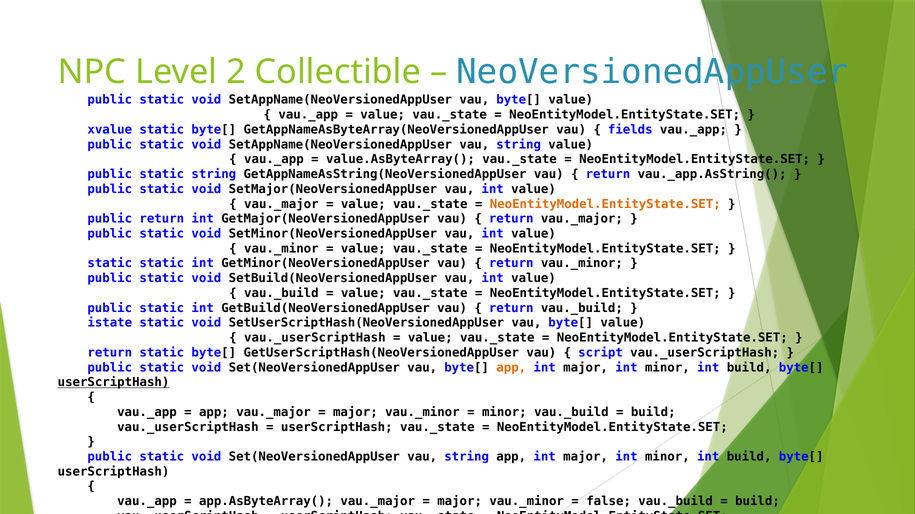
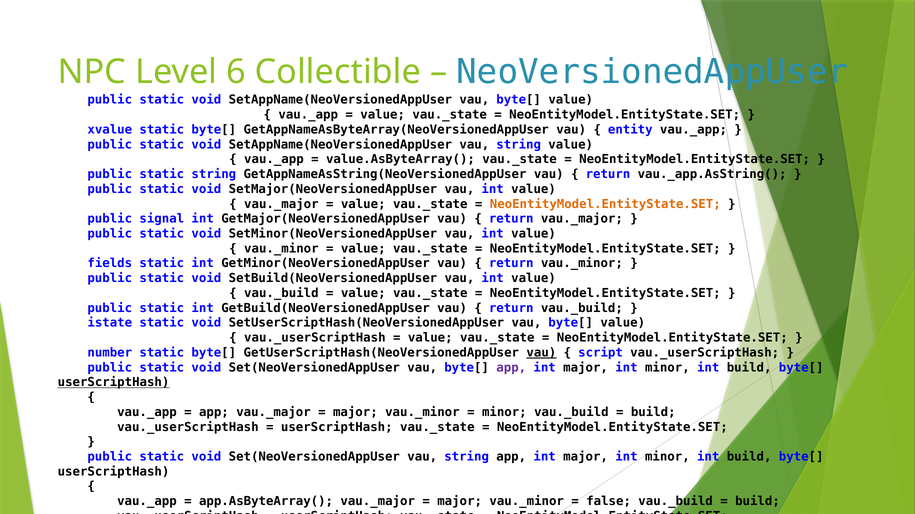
2: 2 -> 6
fields: fields -> entity
public return: return -> signal
static at (110, 264): static -> fields
return at (110, 353): return -> number
vau at (541, 353) underline: none -> present
app at (511, 368) colour: orange -> purple
